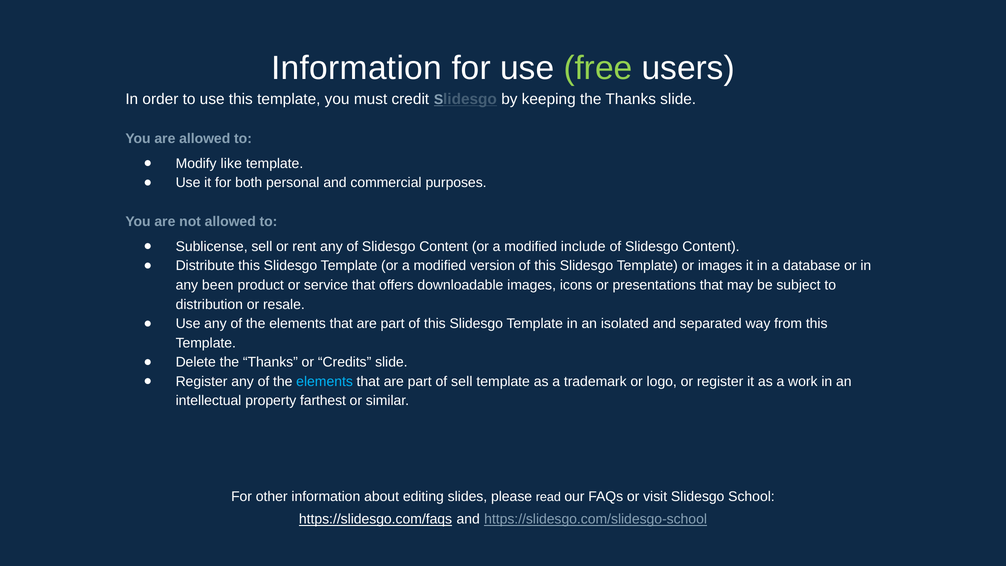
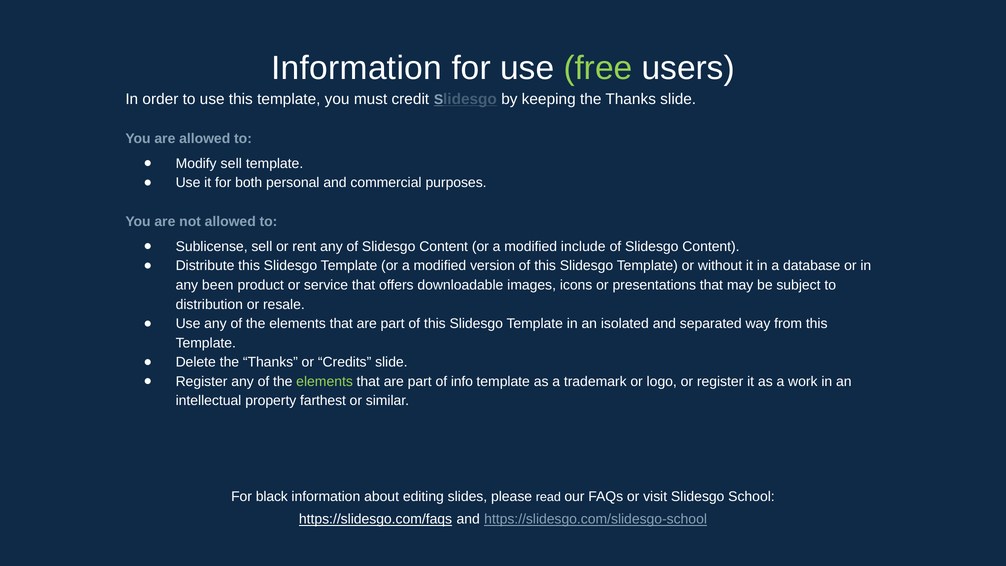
Modify like: like -> sell
or images: images -> without
elements at (325, 382) colour: light blue -> light green
of sell: sell -> info
other: other -> black
